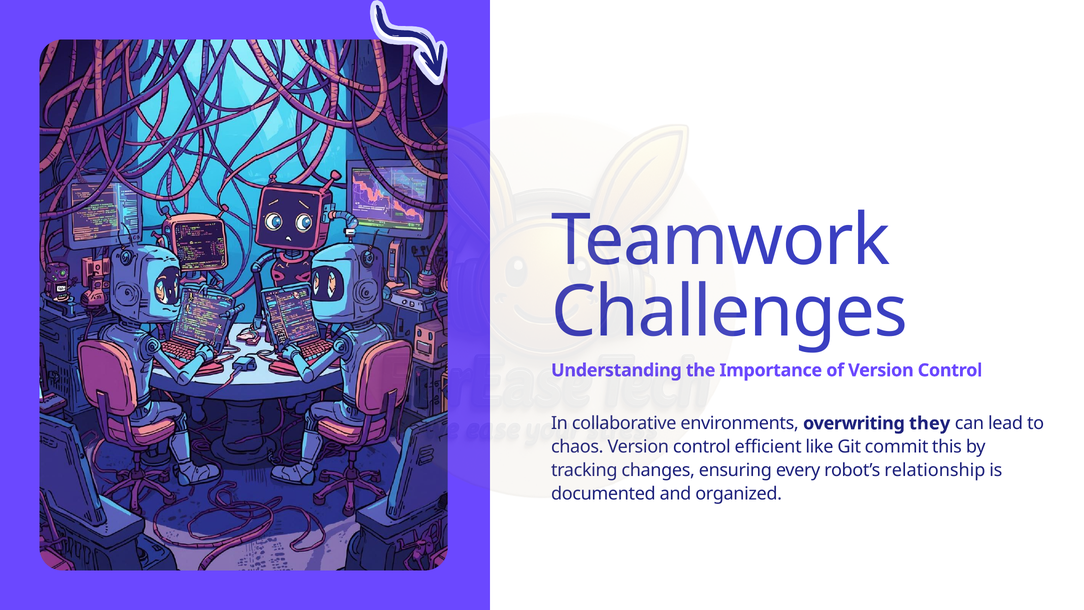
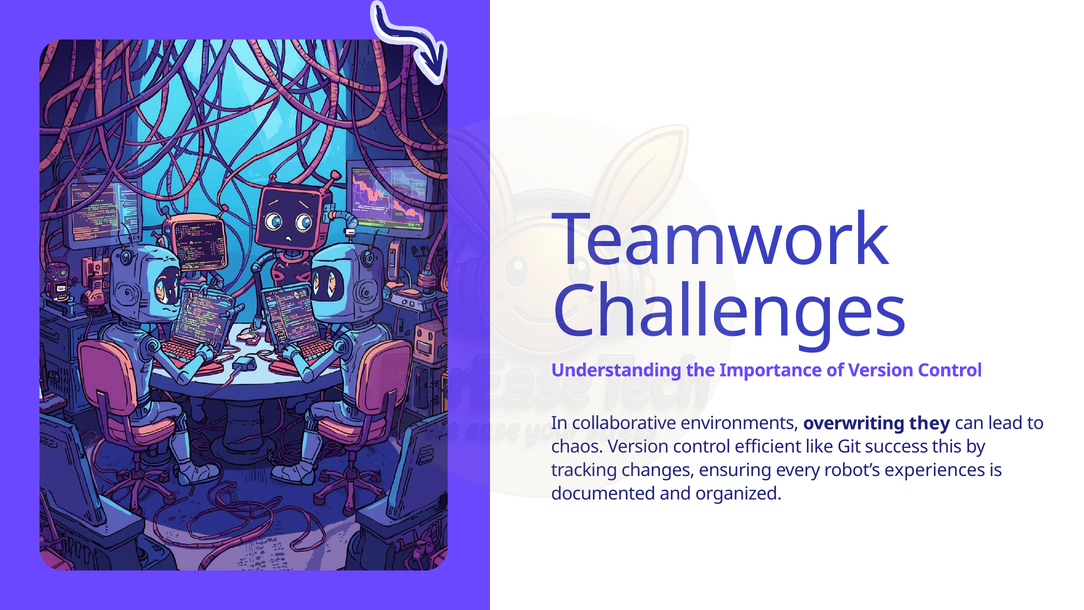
commit: commit -> success
relationship: relationship -> experiences
